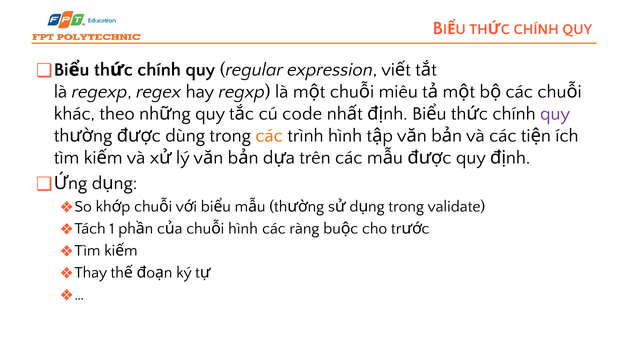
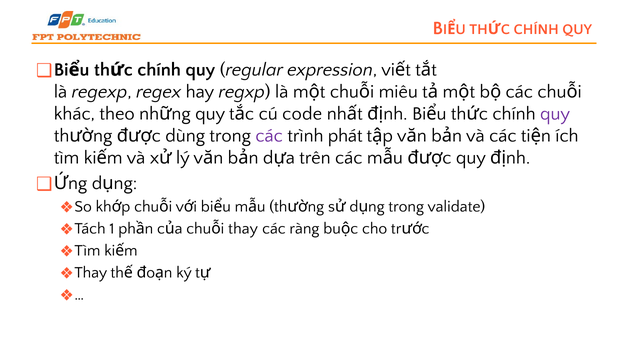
các at (269, 135) colour: orange -> purple
trình hình: hình -> phát
hình at (243, 228): hình -> thay
